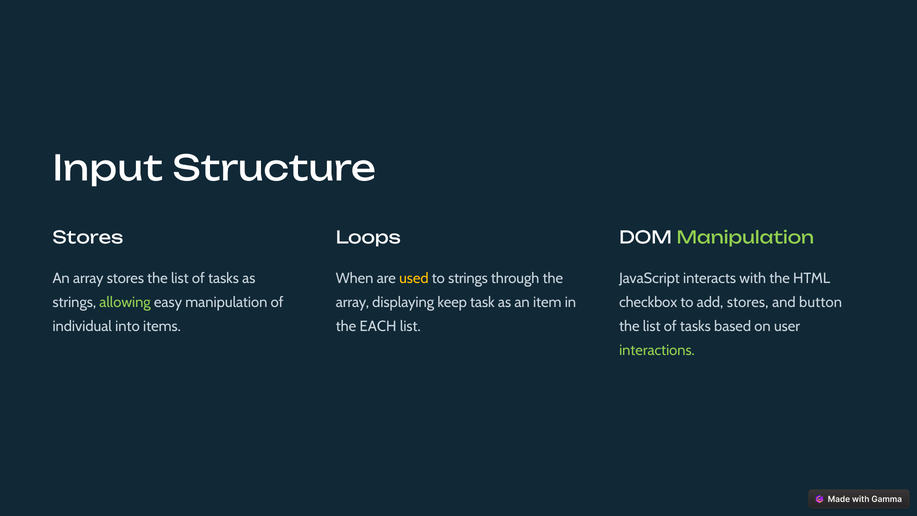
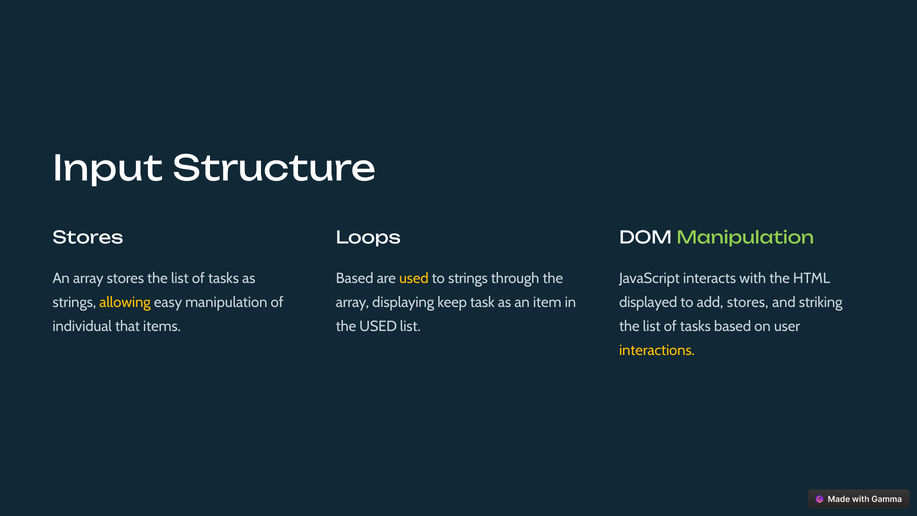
When at (355, 279): When -> Based
allowing colour: light green -> yellow
checkbox: checkbox -> displayed
button: button -> striking
into: into -> that
the EACH: EACH -> USED
interactions colour: light green -> yellow
